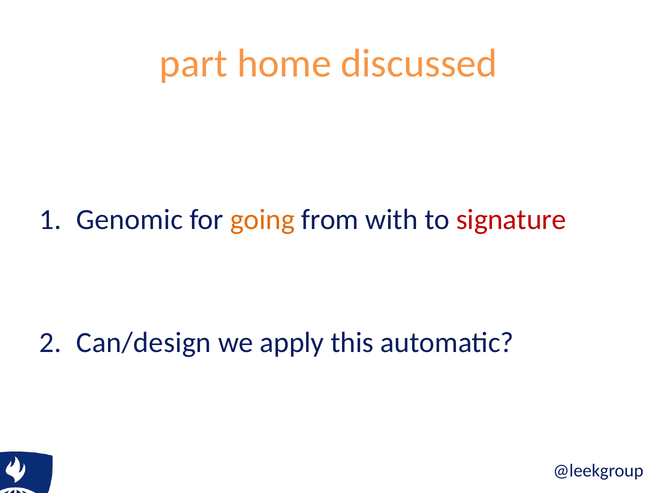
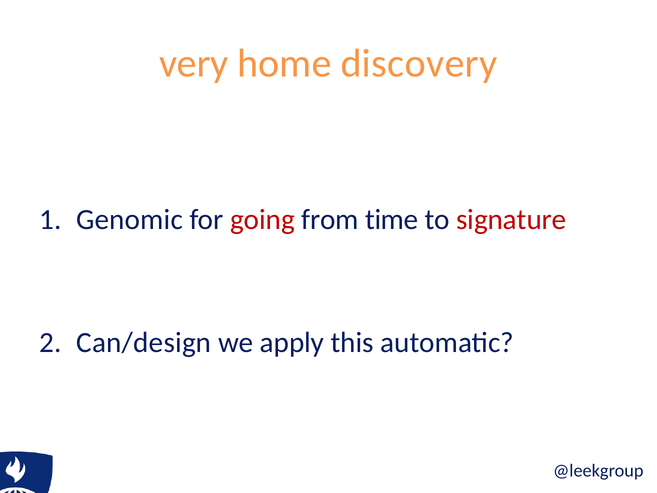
part: part -> very
discussed: discussed -> discovery
going colour: orange -> red
with: with -> time
